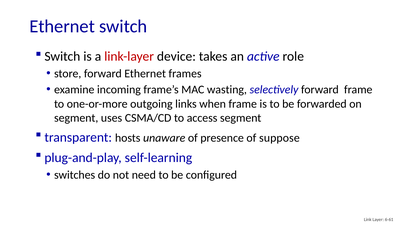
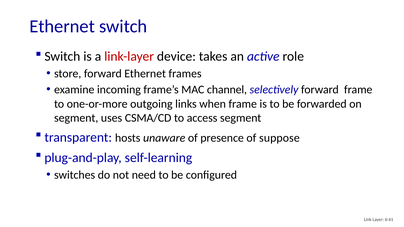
wasting: wasting -> channel
